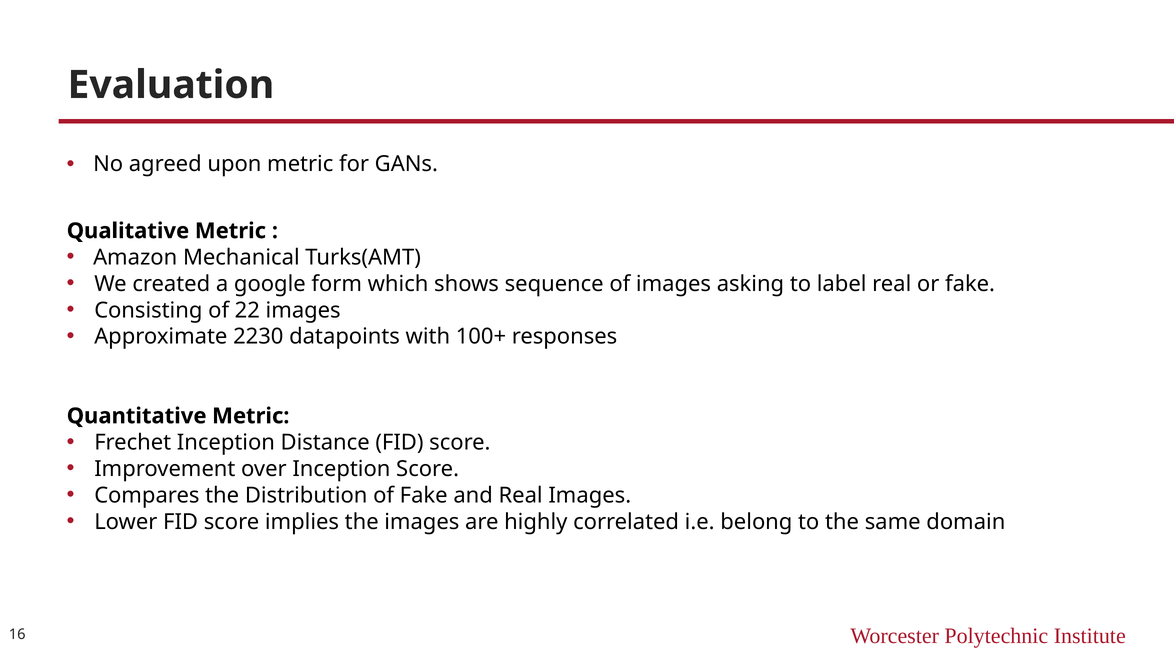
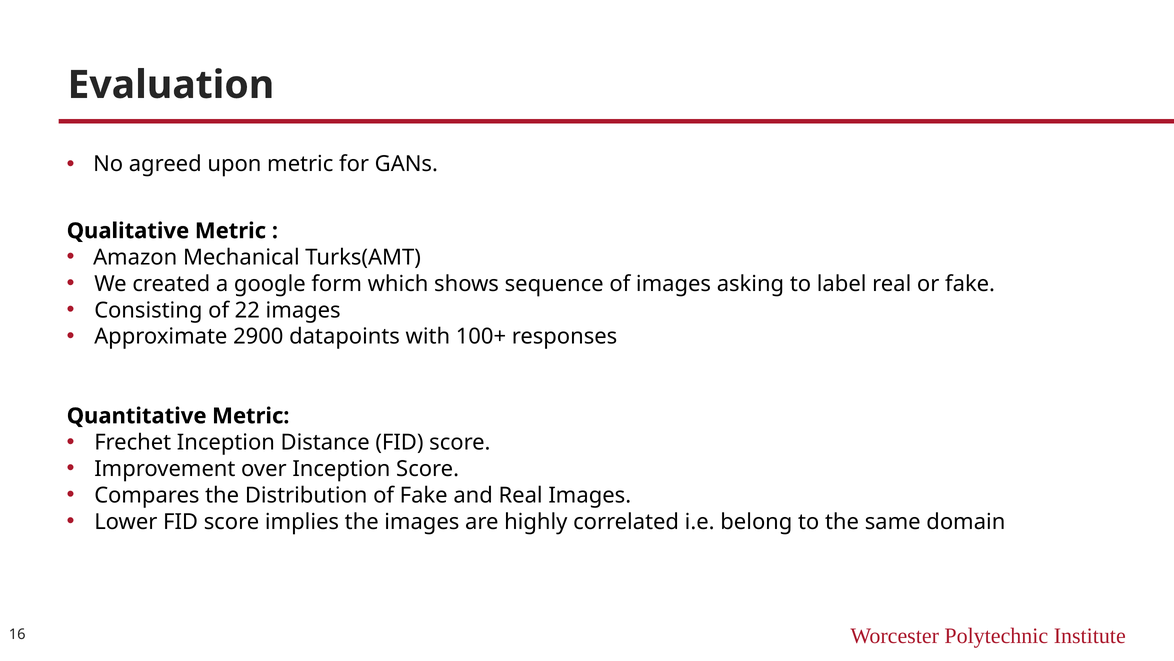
2230: 2230 -> 2900
